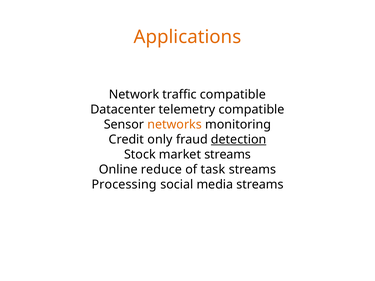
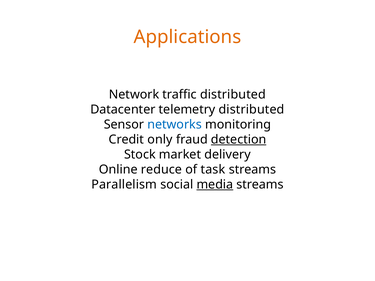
traffic compatible: compatible -> distributed
telemetry compatible: compatible -> distributed
networks colour: orange -> blue
market streams: streams -> delivery
Processing: Processing -> Parallelism
media underline: none -> present
